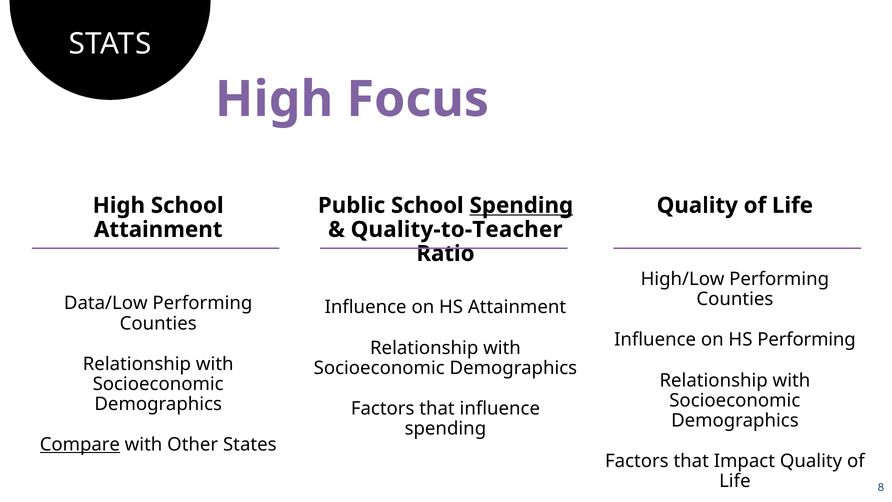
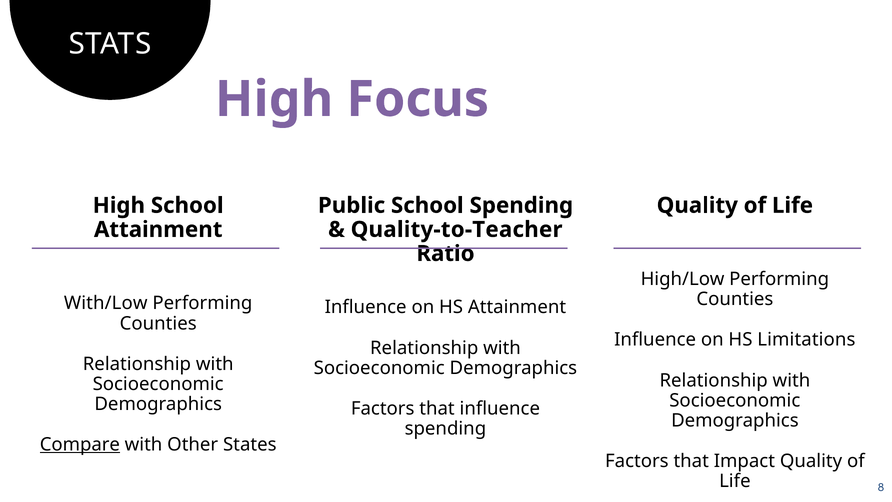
Spending at (521, 205) underline: present -> none
Data/Low: Data/Low -> With/Low
HS Performing: Performing -> Limitations
